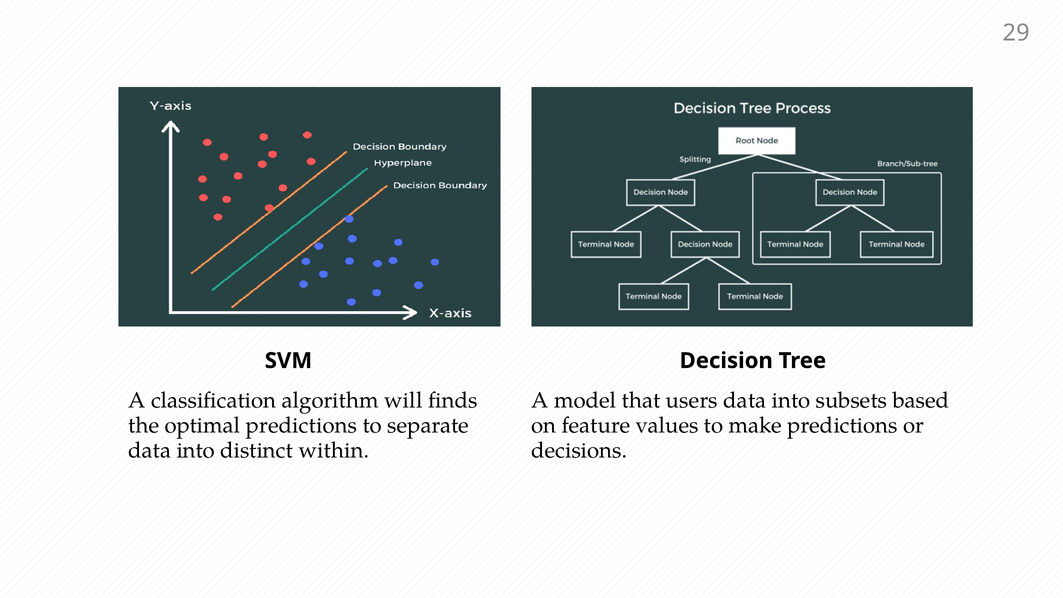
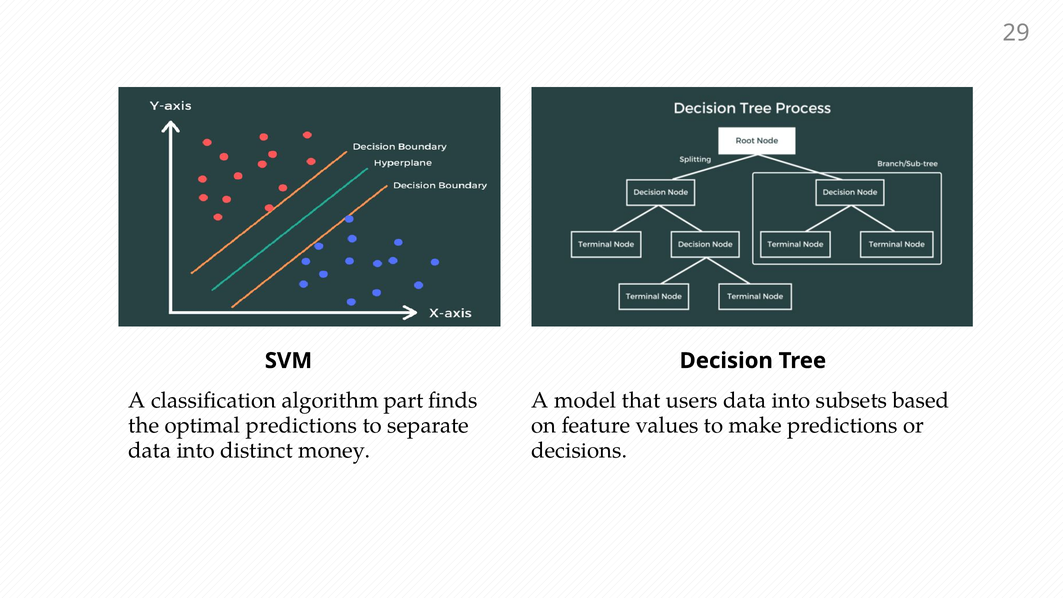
will: will -> part
within: within -> money
